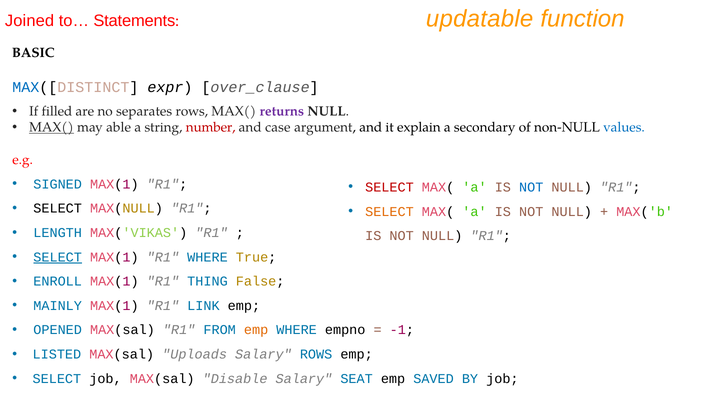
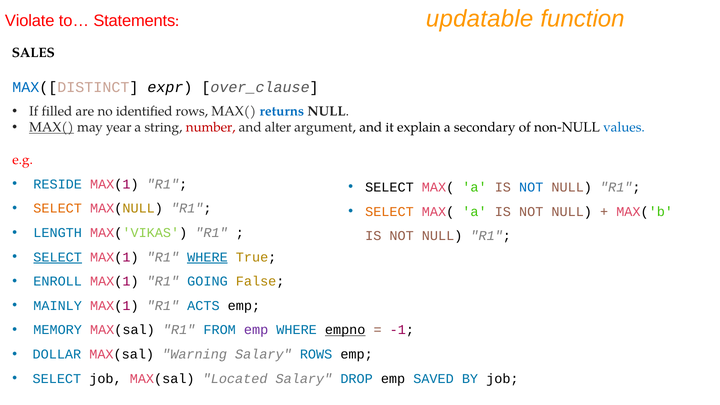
Joined: Joined -> Violate
BASIC: BASIC -> SALES
separates: separates -> identified
returns colour: purple -> blue
able: able -> year
case: case -> alter
SIGNED: SIGNED -> RESIDE
SELECT at (389, 187) colour: red -> black
SELECT at (58, 208) colour: black -> orange
WHERE at (207, 257) underline: none -> present
THING: THING -> GOING
LINK: LINK -> ACTS
OPENED: OPENED -> MEMORY
emp at (256, 330) colour: orange -> purple
empno underline: none -> present
LISTED: LISTED -> DOLLAR
Uploads: Uploads -> Warning
Disable: Disable -> Located
SEAT: SEAT -> DROP
